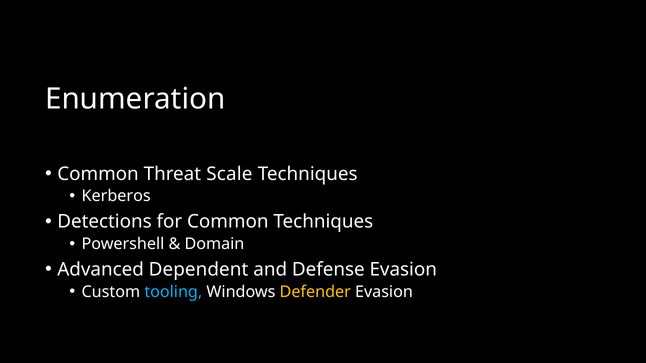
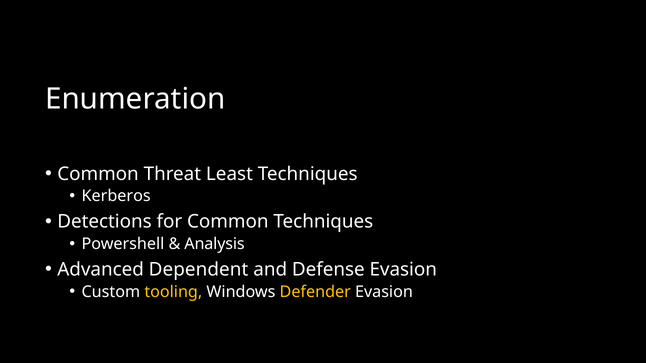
Scale: Scale -> Least
Domain: Domain -> Analysis
tooling colour: light blue -> yellow
